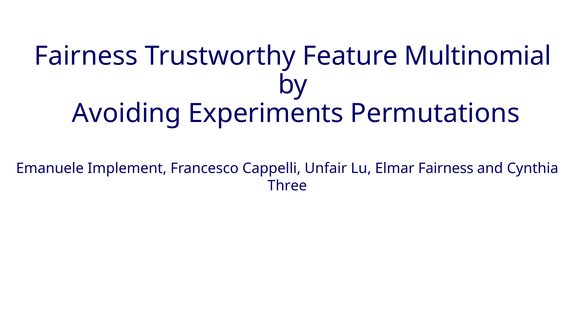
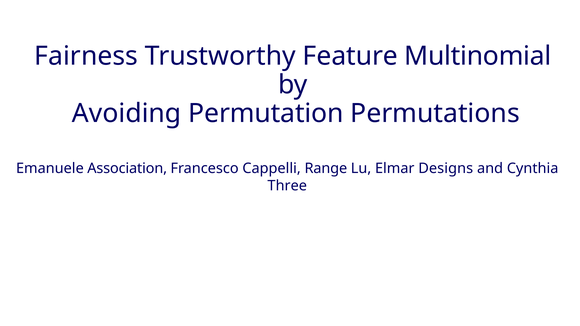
Experiments: Experiments -> Permutation
Implement: Implement -> Association
Unfair: Unfair -> Range
Elmar Fairness: Fairness -> Designs
